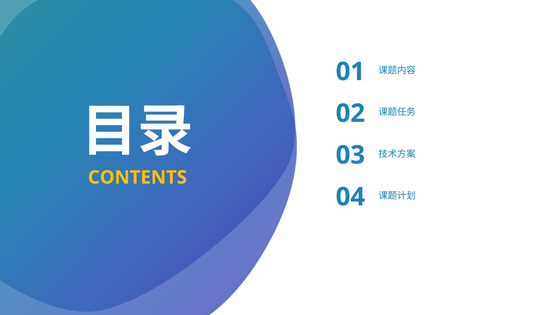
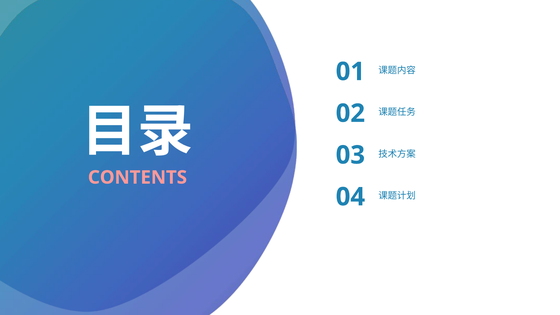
CONTENTS colour: yellow -> pink
